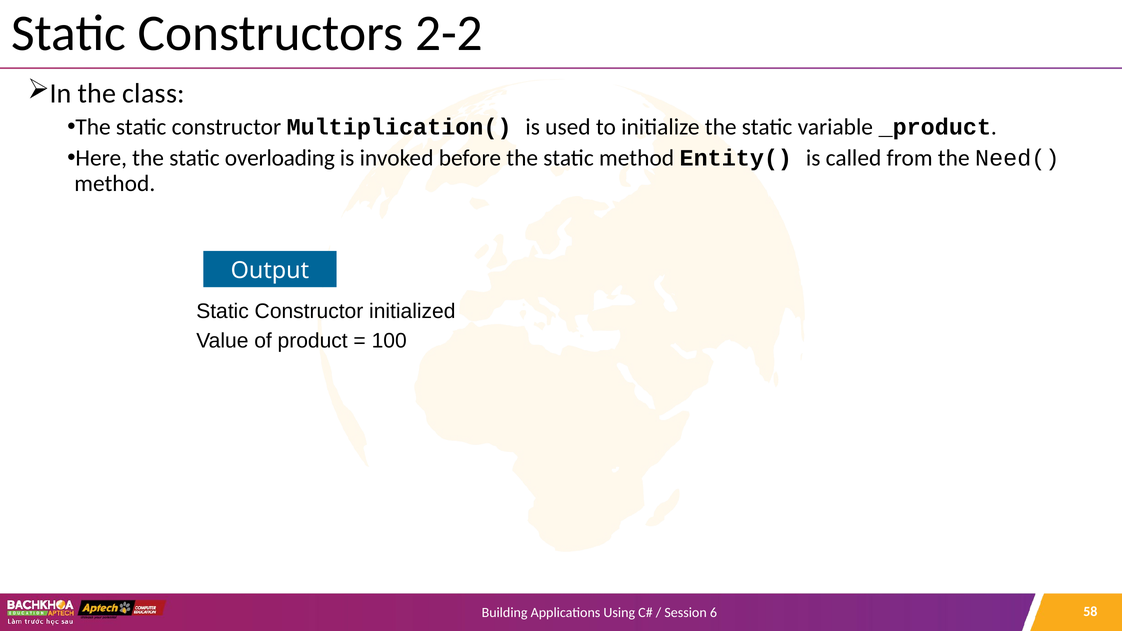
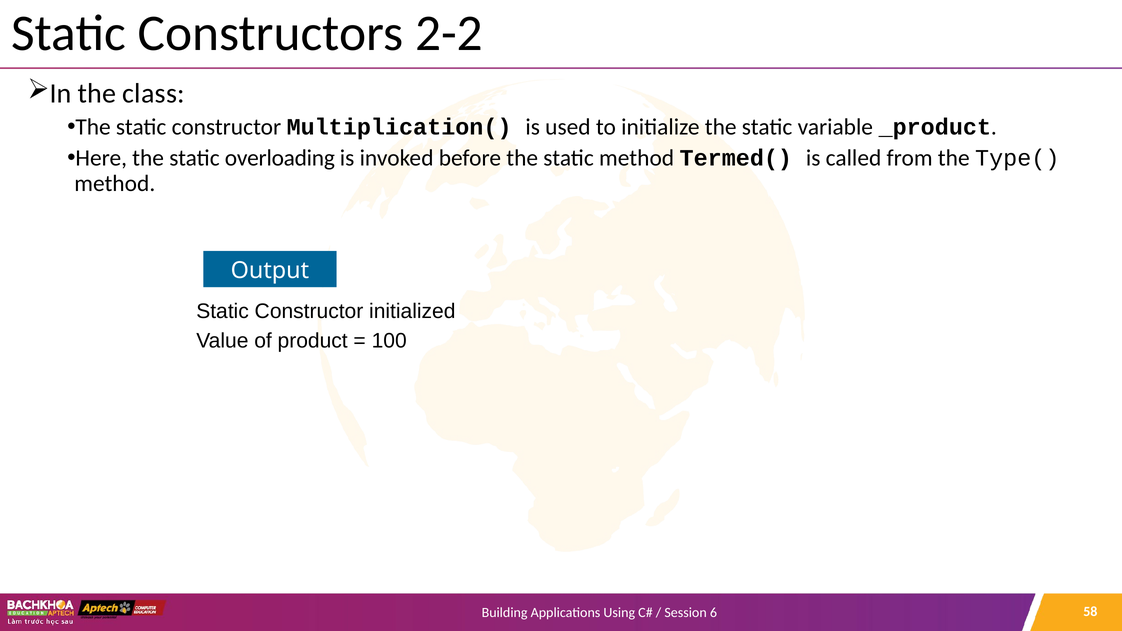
Entity(: Entity( -> Termed(
Need(: Need( -> Type(
